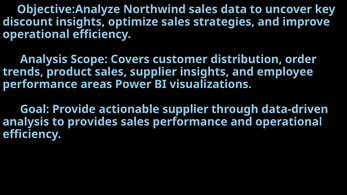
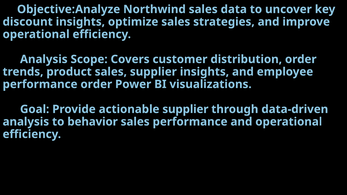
performance areas: areas -> order
provides: provides -> behavior
